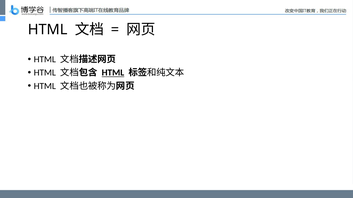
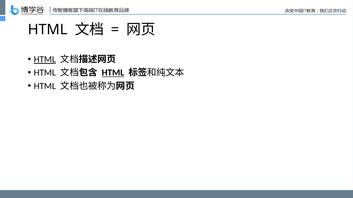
HTML at (45, 60) underline: none -> present
